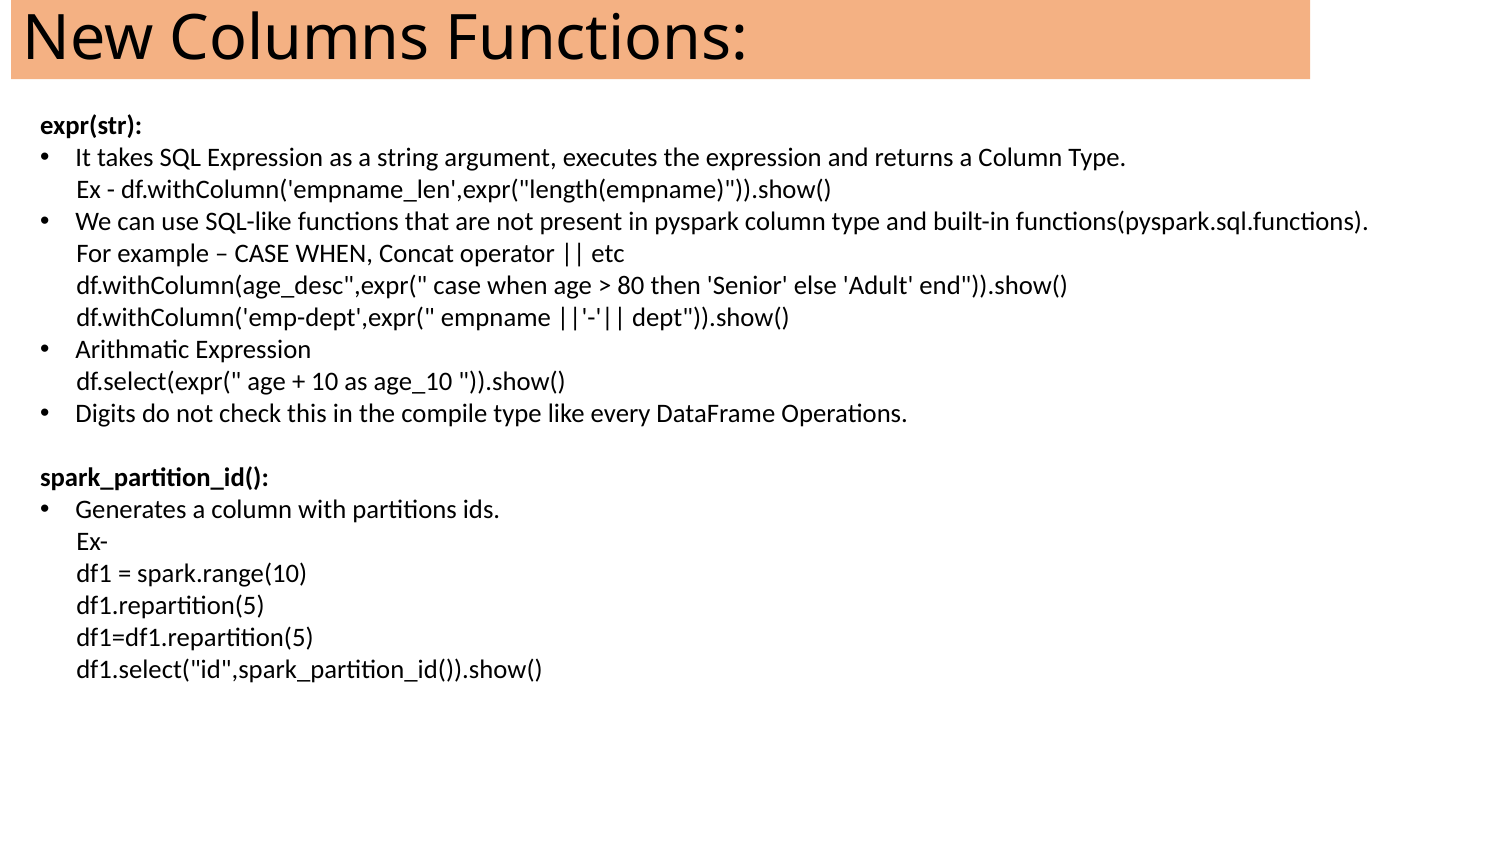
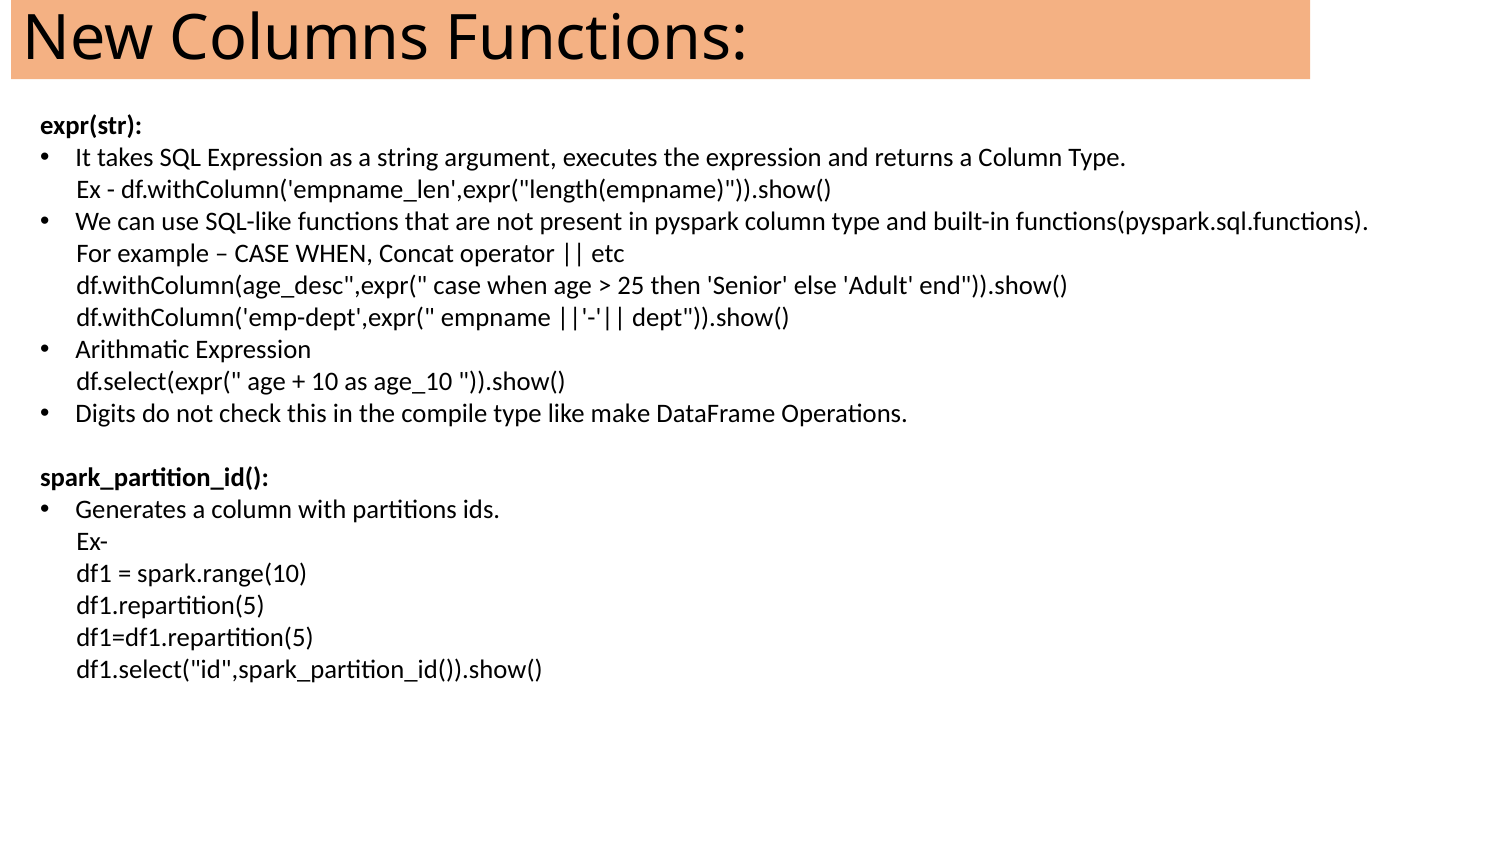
80: 80 -> 25
every: every -> make
